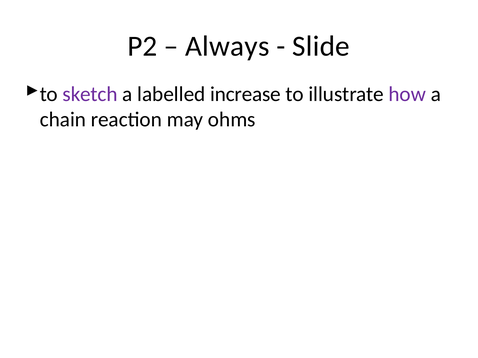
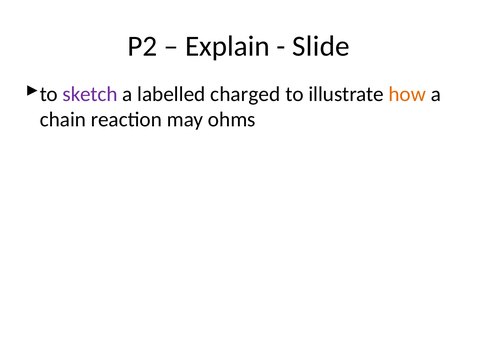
Always: Always -> Explain
increase: increase -> charged
how colour: purple -> orange
